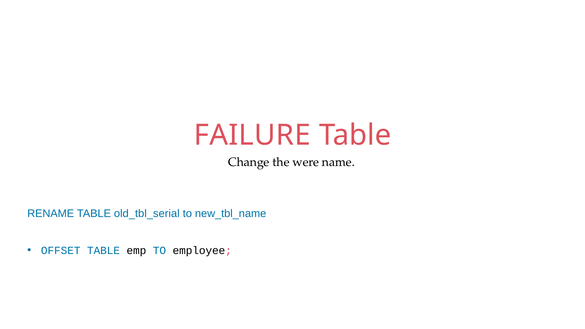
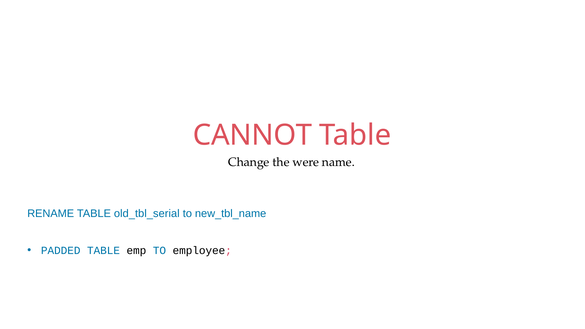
FAILURE: FAILURE -> CANNOT
OFFSET: OFFSET -> PADDED
